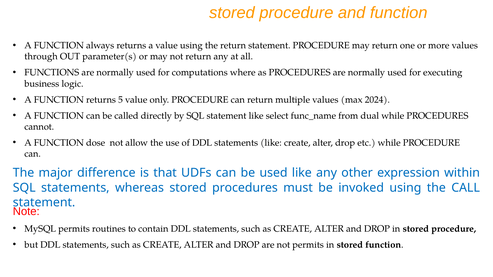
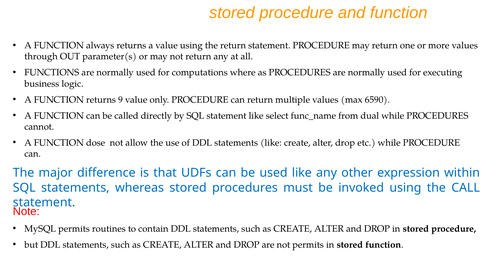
5: 5 -> 9
2024: 2024 -> 6590
